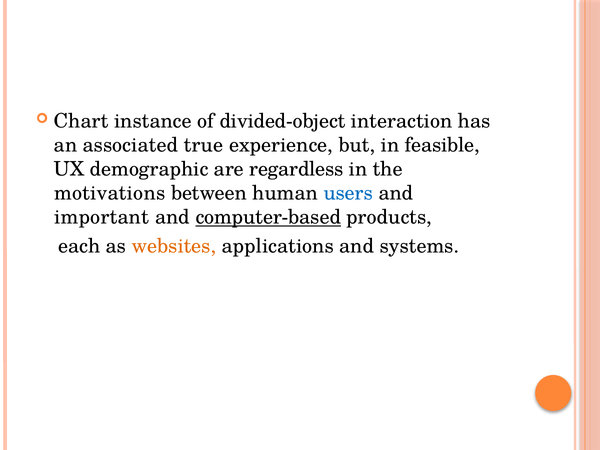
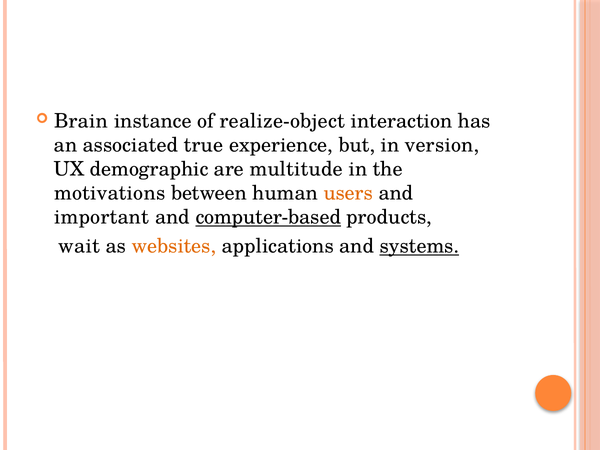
Chart: Chart -> Brain
divided-object: divided-object -> realize-object
feasible: feasible -> version
regardless: regardless -> multitude
users colour: blue -> orange
each: each -> wait
systems underline: none -> present
